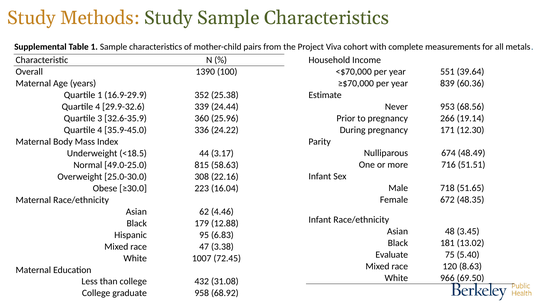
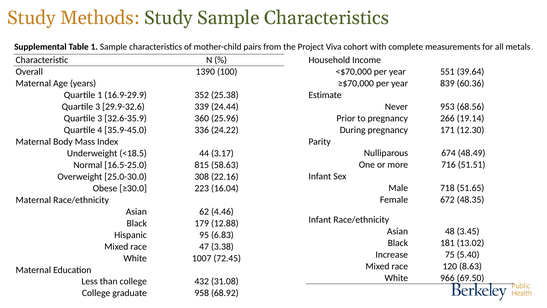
4 at (98, 107): 4 -> 3
49.0-25.0: 49.0-25.0 -> 16.5-25.0
Evaluate: Evaluate -> Increase
